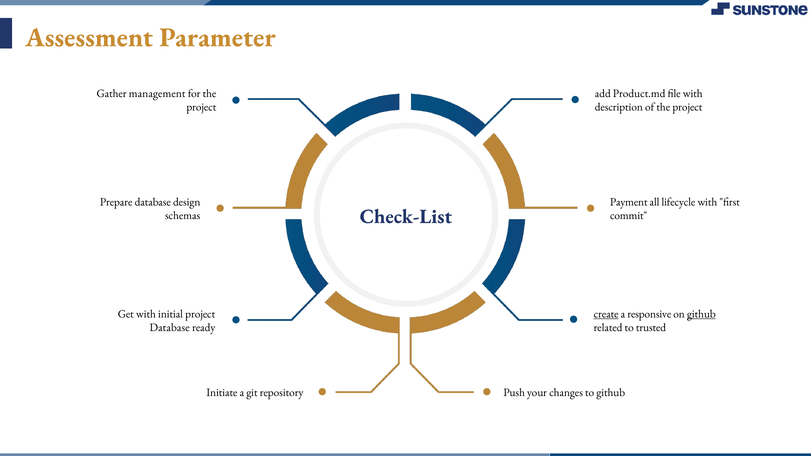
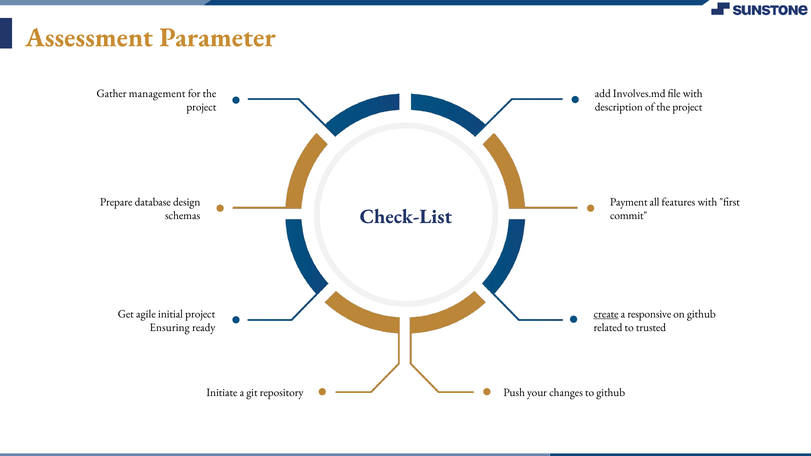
Product.md: Product.md -> Involves.md
lifecycle: lifecycle -> features
Get with: with -> agile
github at (701, 314) underline: present -> none
Database at (170, 328): Database -> Ensuring
